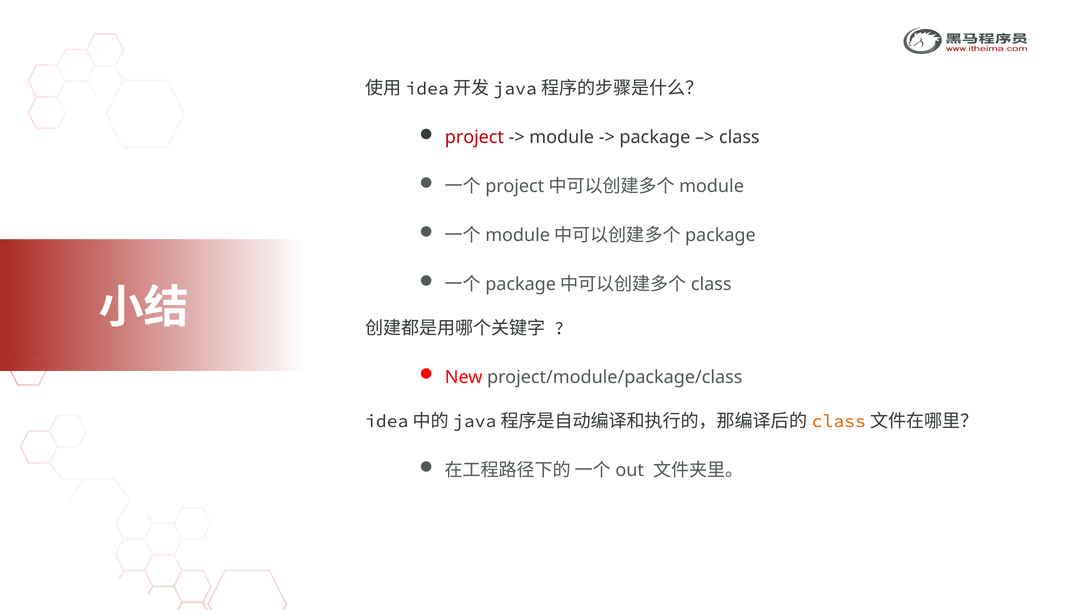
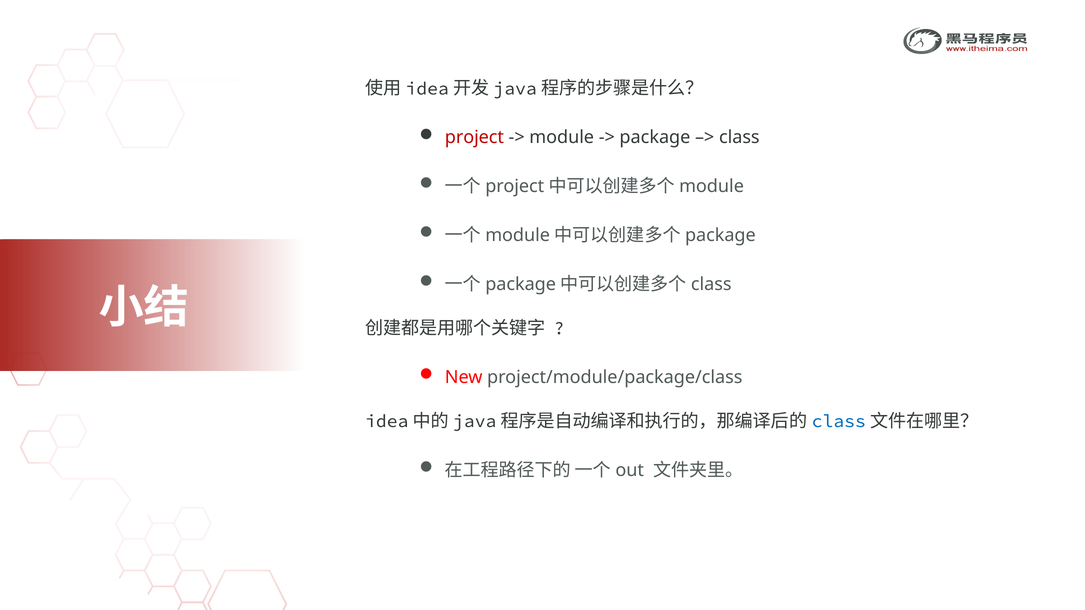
class at (839, 421) colour: orange -> blue
